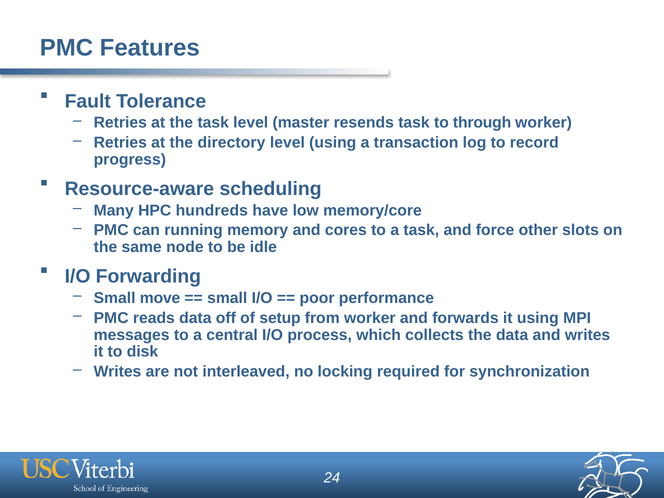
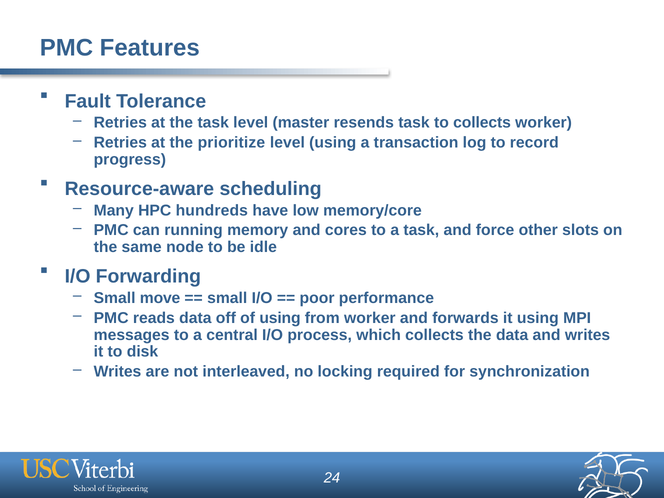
to through: through -> collects
directory: directory -> prioritize
of setup: setup -> using
